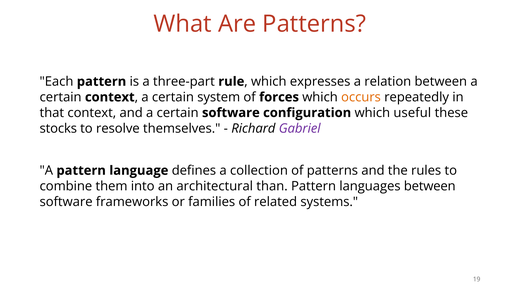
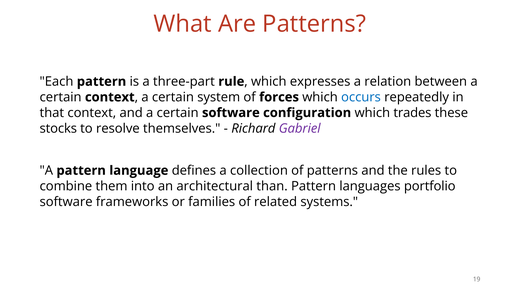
occurs colour: orange -> blue
useful: useful -> trades
languages between: between -> portfolio
